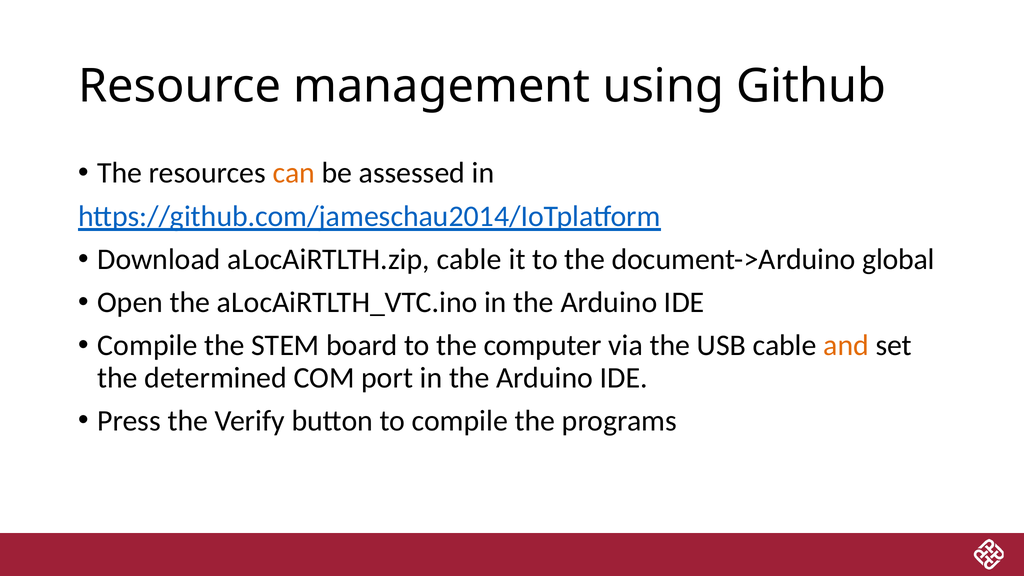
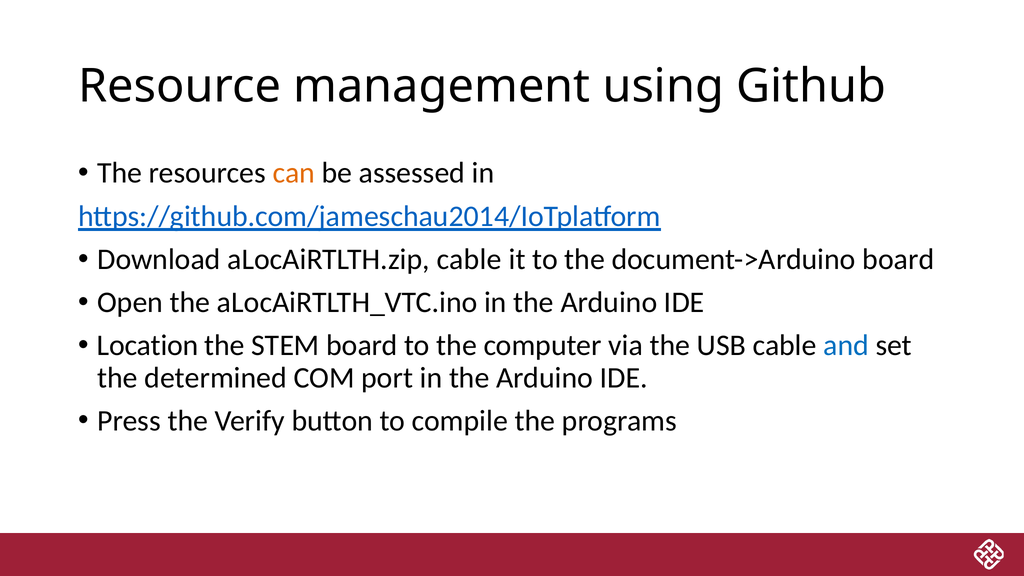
document->Arduino global: global -> board
Compile at (147, 345): Compile -> Location
and colour: orange -> blue
